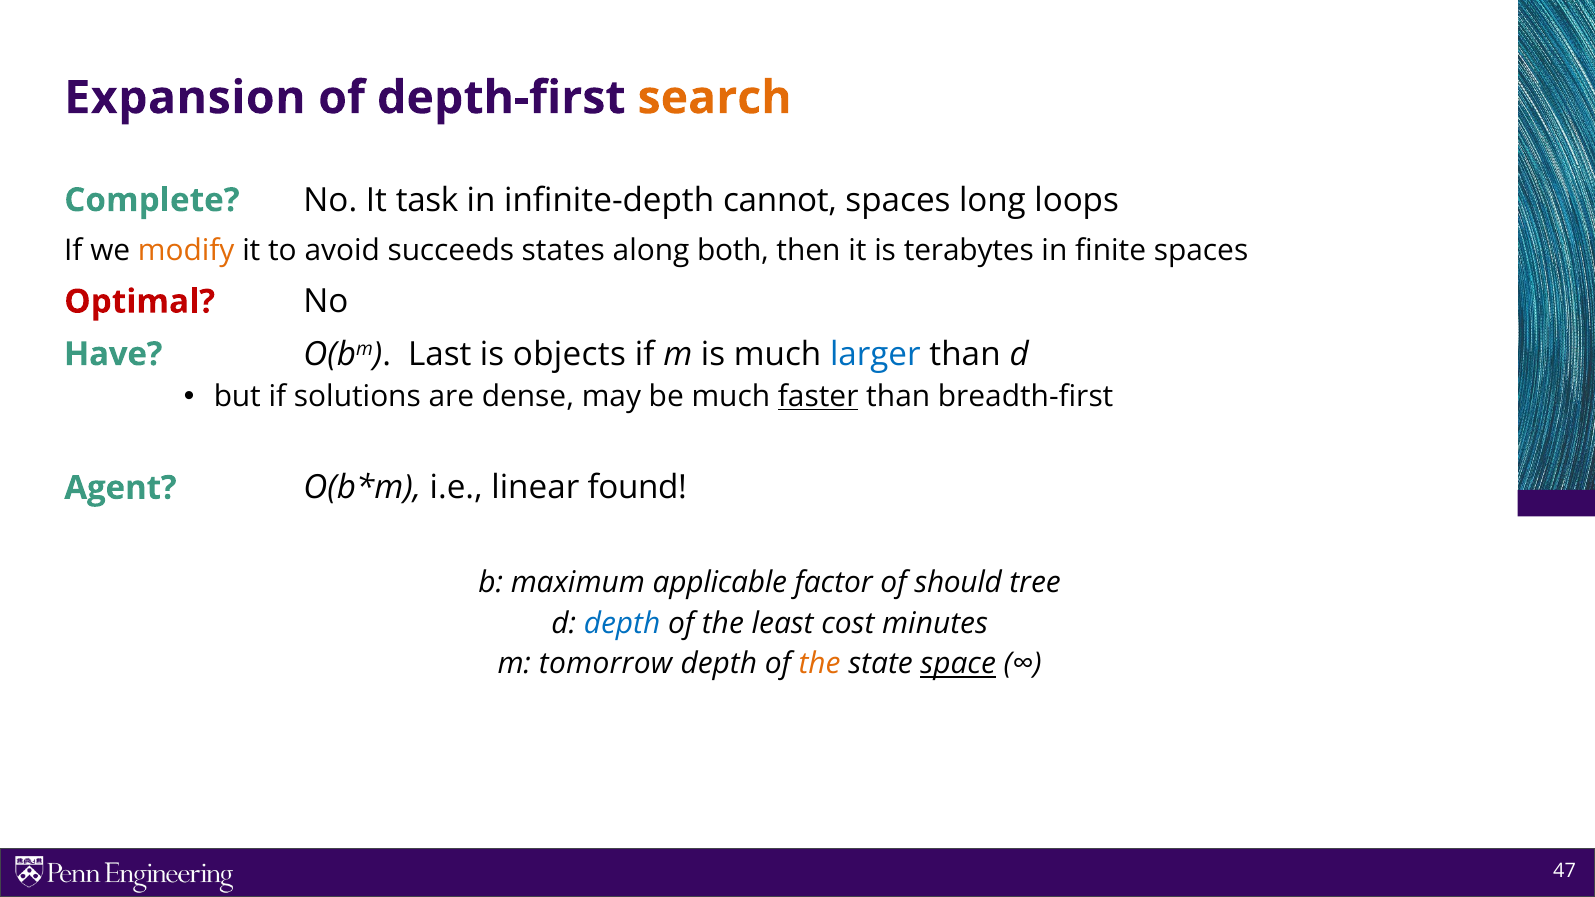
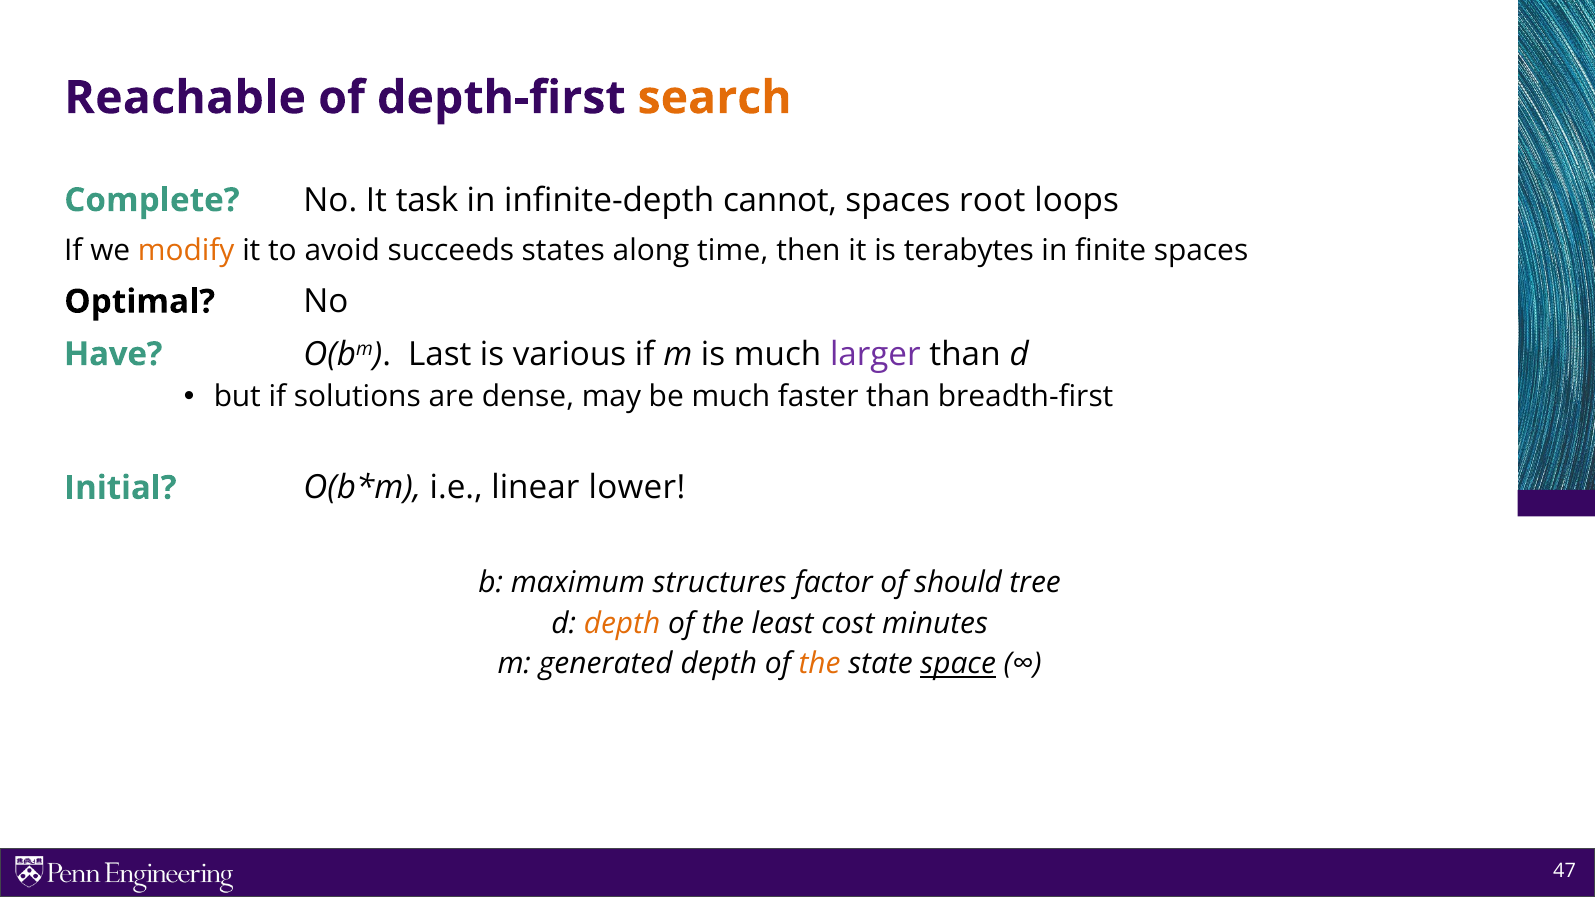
Expansion: Expansion -> Reachable
long: long -> root
both: both -> time
Optimal colour: red -> black
objects: objects -> various
larger colour: blue -> purple
faster underline: present -> none
Agent: Agent -> Initial
found: found -> lower
applicable: applicable -> structures
depth at (622, 624) colour: blue -> orange
tomorrow: tomorrow -> generated
